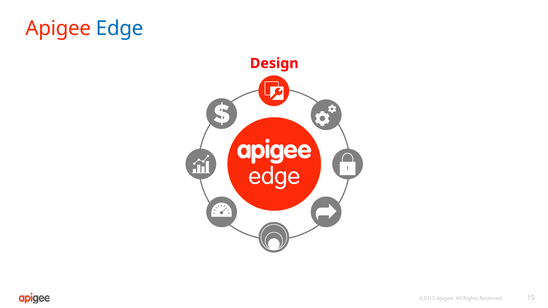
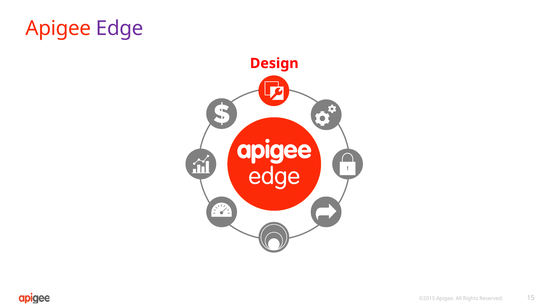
Edge colour: blue -> purple
